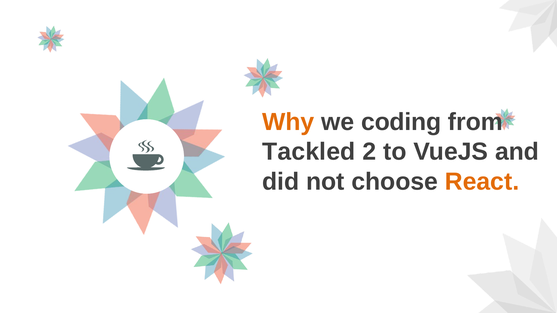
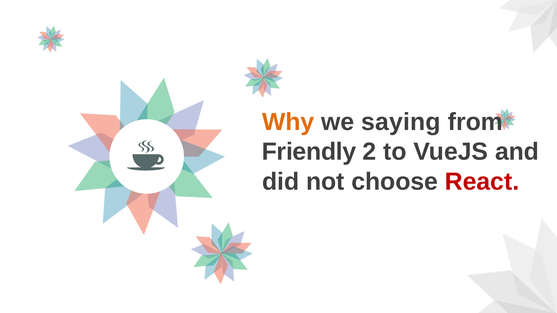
coding: coding -> saying
Tackled: Tackled -> Friendly
React colour: orange -> red
